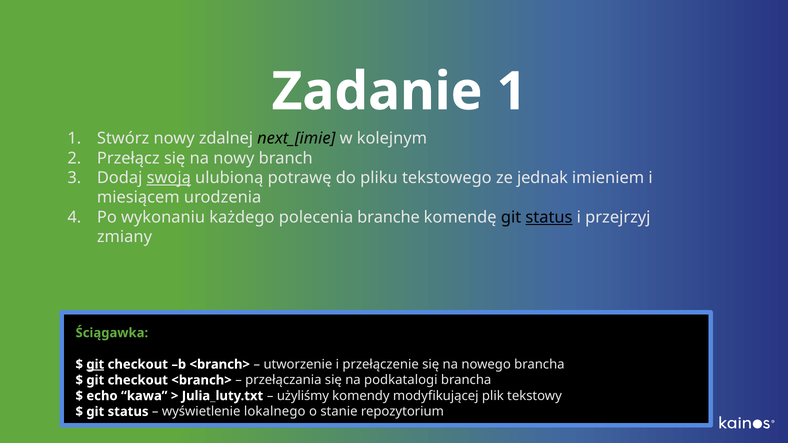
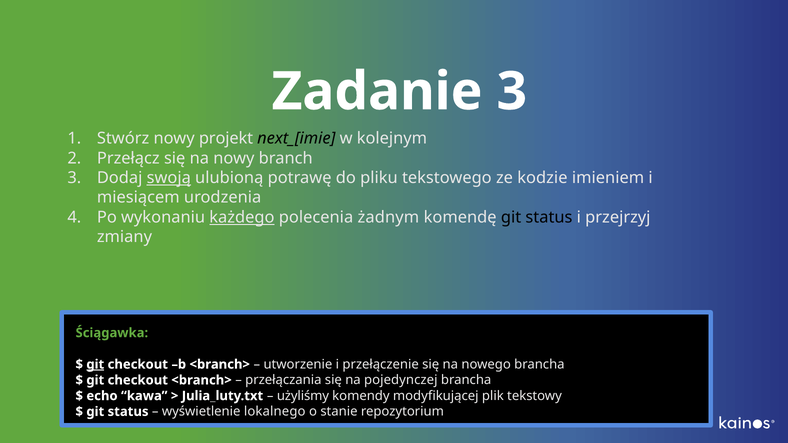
Zadanie 1: 1 -> 3
zdalnej: zdalnej -> projekt
jednak: jednak -> kodzie
każdego underline: none -> present
branche: branche -> żadnym
status at (549, 217) underline: present -> none
podkatalogi: podkatalogi -> pojedynczej
